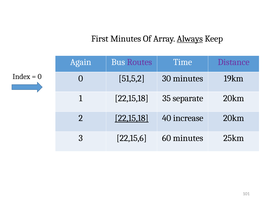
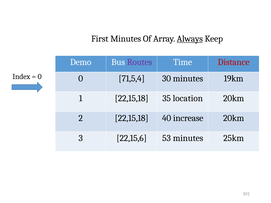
Again: Again -> Demo
Distance colour: purple -> red
51,5,2: 51,5,2 -> 71,5,4
separate: separate -> location
22,15,18 at (132, 118) underline: present -> none
60: 60 -> 53
